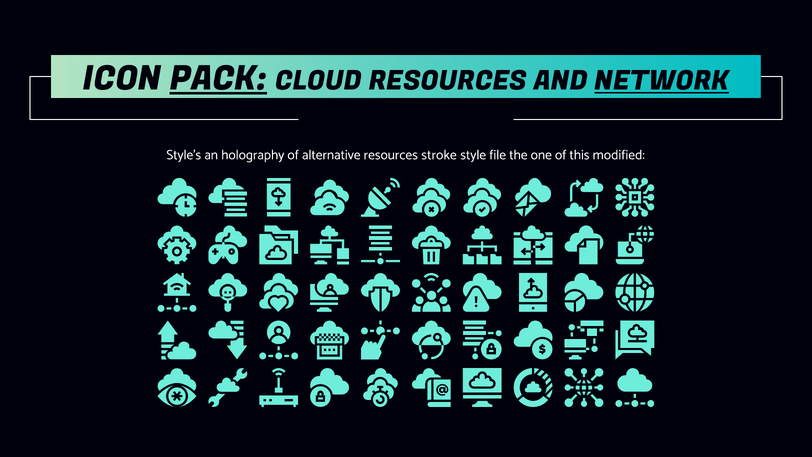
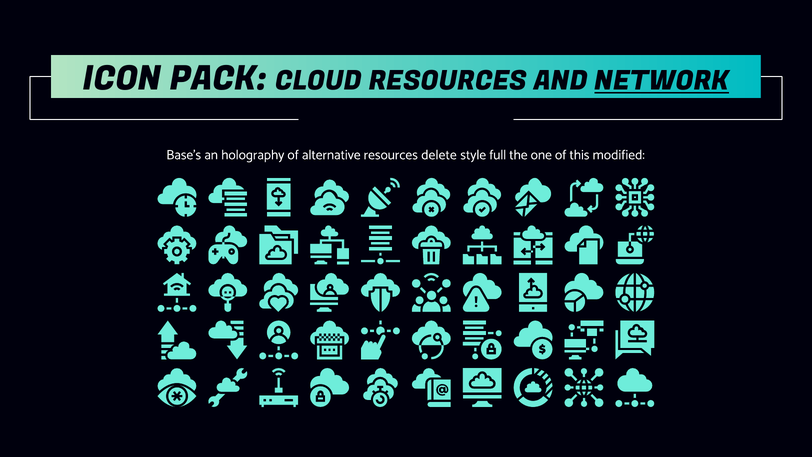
PACK underline: present -> none
Style’s: Style’s -> Base’s
stroke: stroke -> delete
file: file -> full
